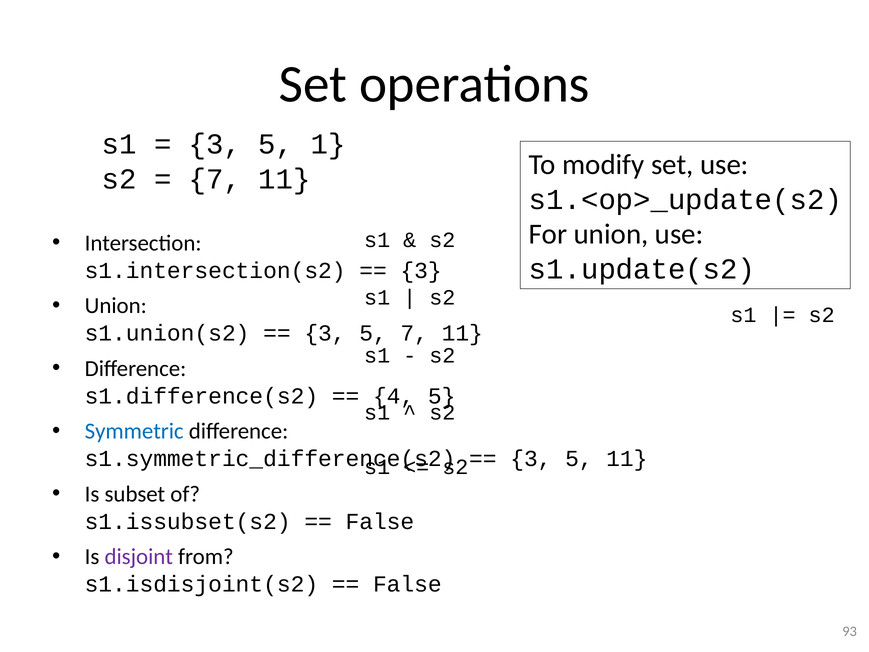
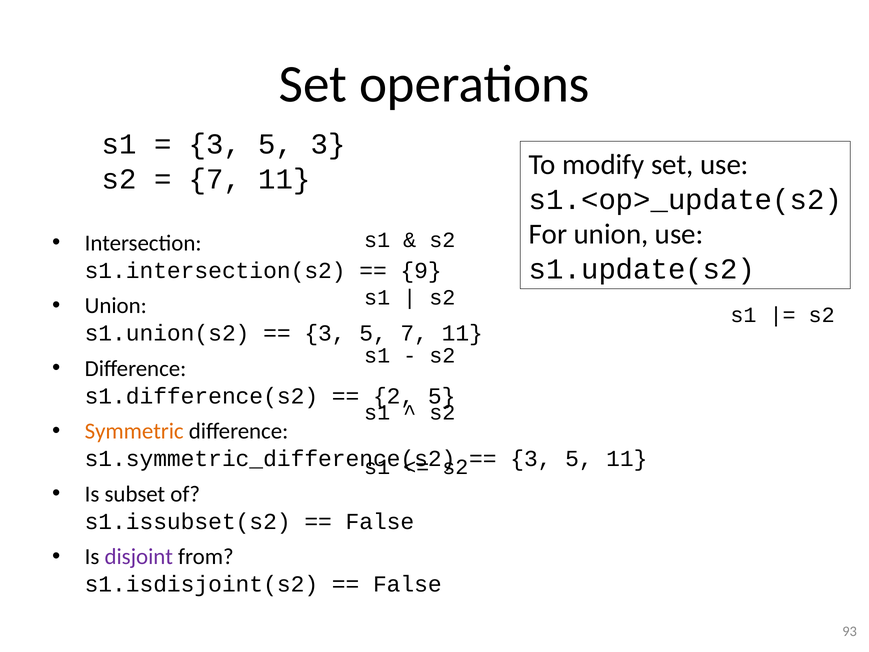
5 1: 1 -> 3
3 at (421, 270): 3 -> 9
4: 4 -> 2
Symmetric colour: blue -> orange
